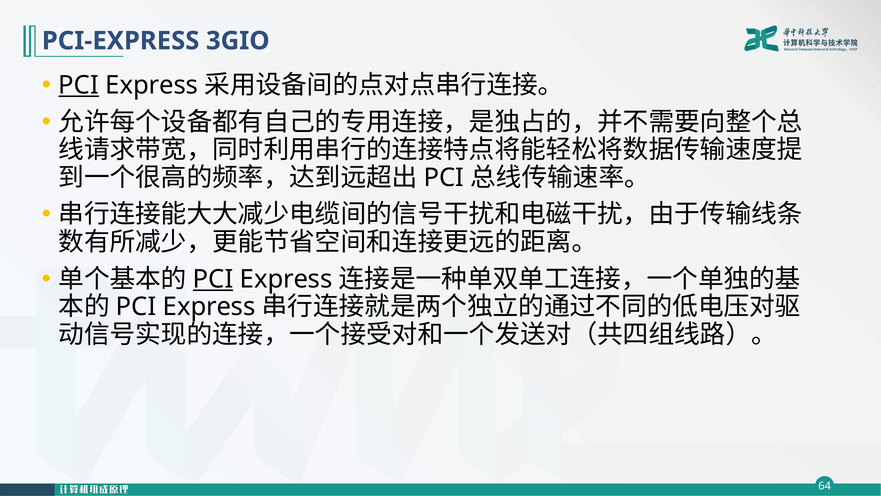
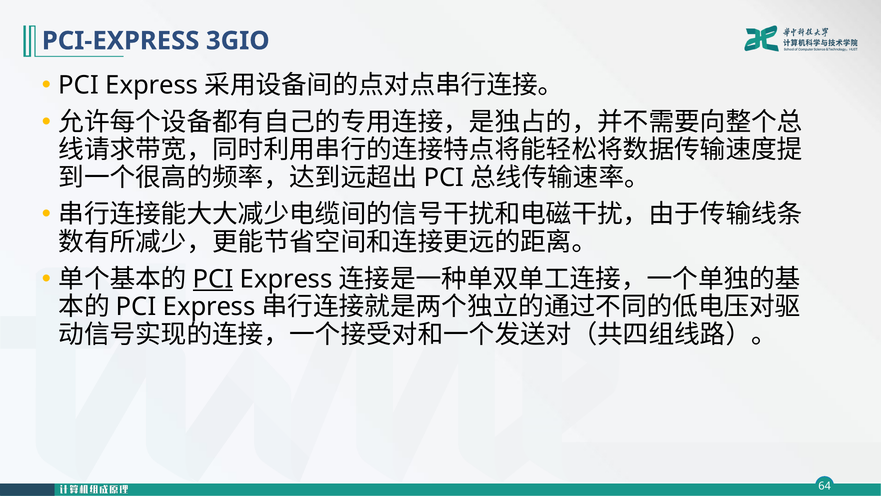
PCI at (79, 85) underline: present -> none
